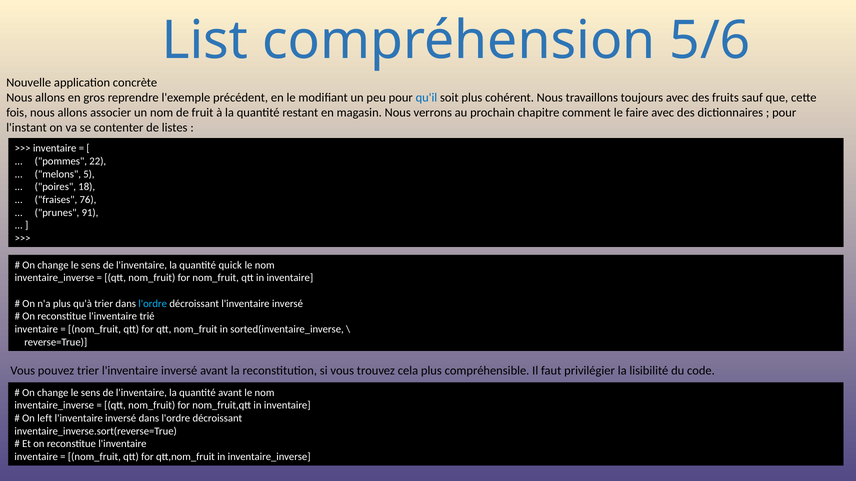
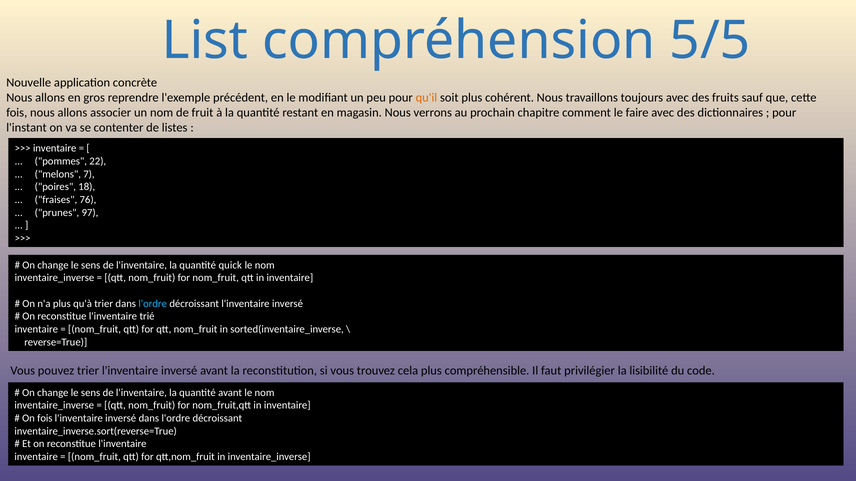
5/6: 5/6 -> 5/5
qu'il colour: blue -> orange
5: 5 -> 7
91: 91 -> 97
On left: left -> fois
